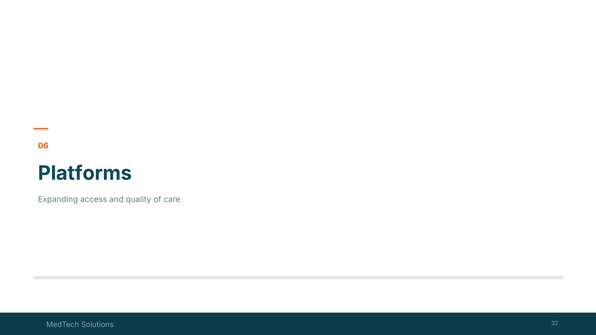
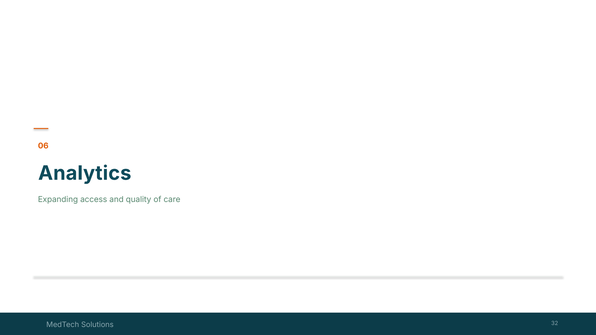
Platforms: Platforms -> Analytics
